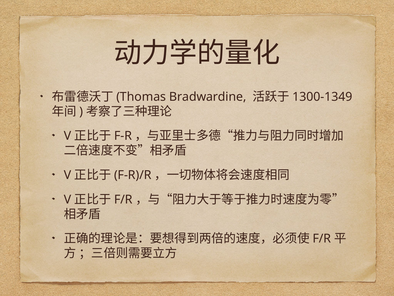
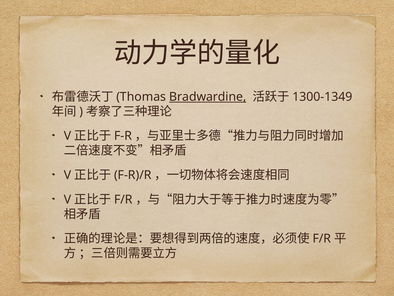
Bradwardine underline: none -> present
